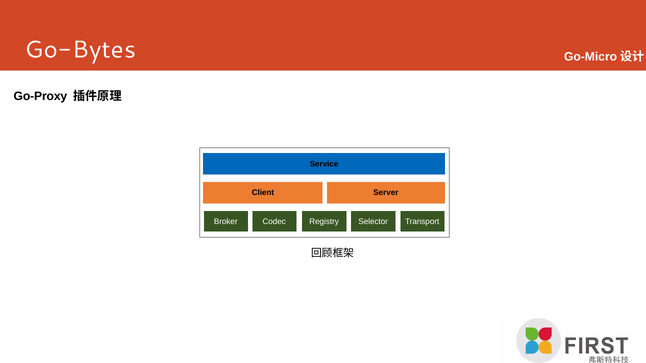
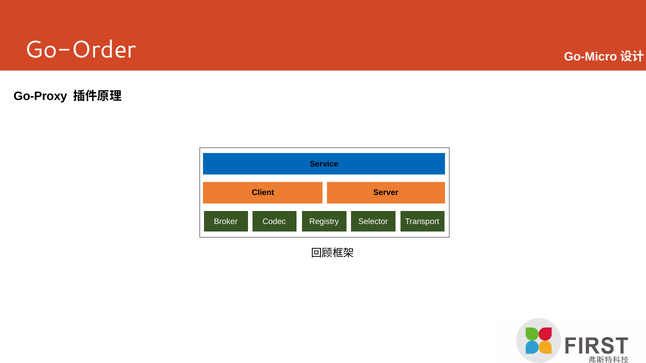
Go-Bytes: Go-Bytes -> Go-Order
